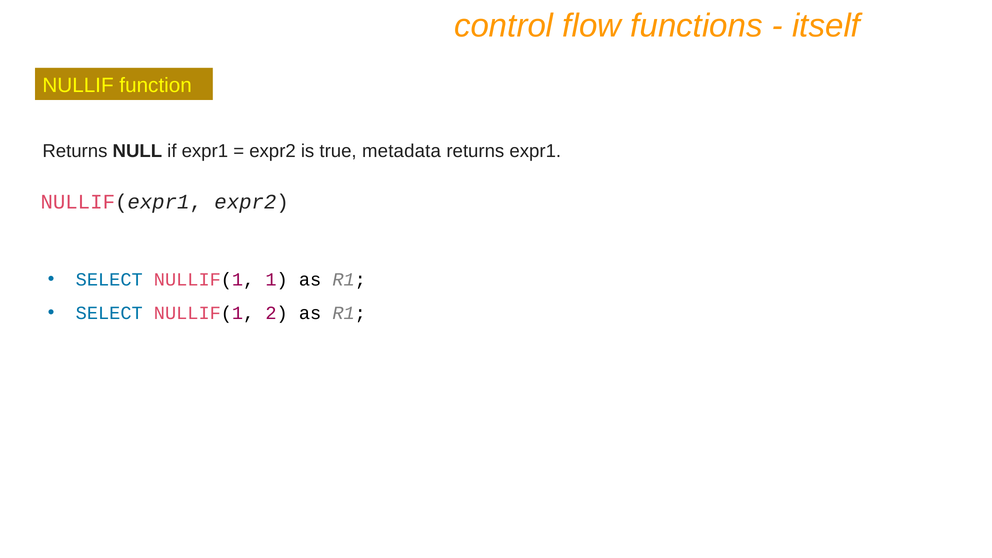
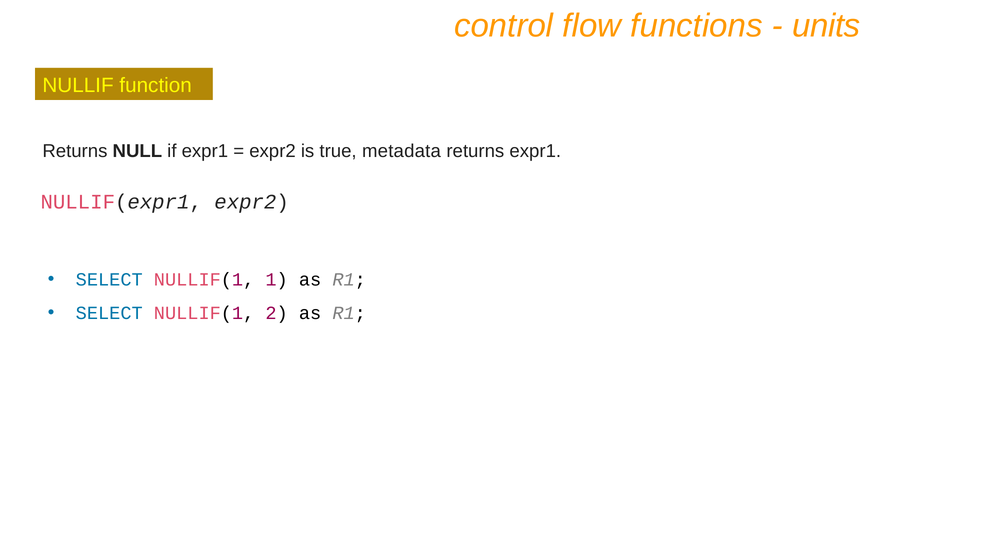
itself: itself -> units
